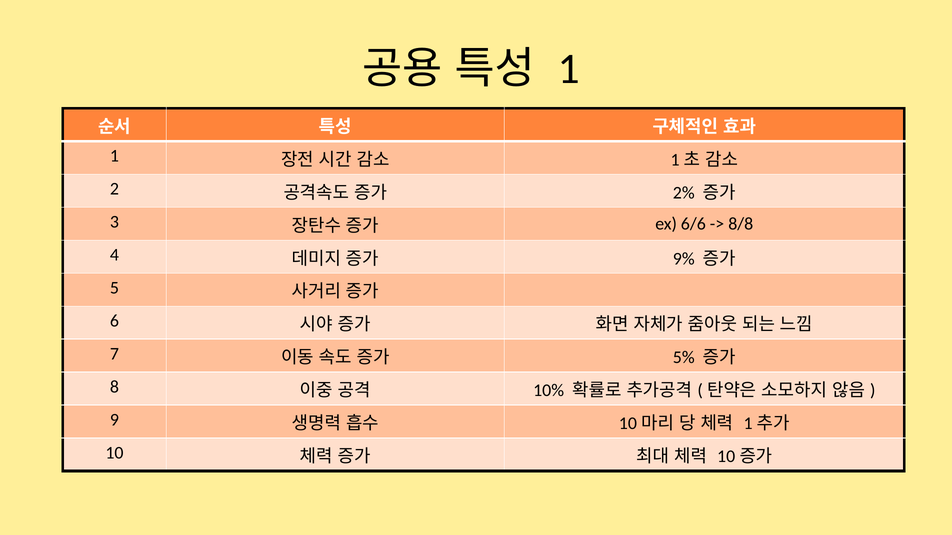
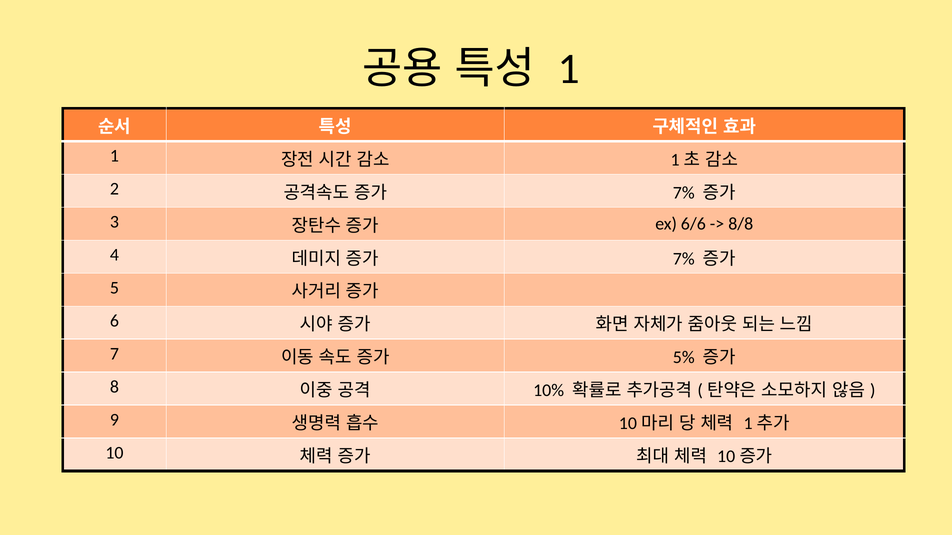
2% at (684, 193): 2% -> 7%
9% at (684, 259): 9% -> 7%
